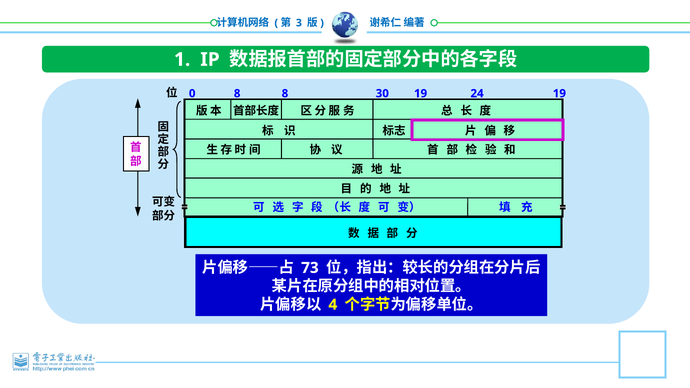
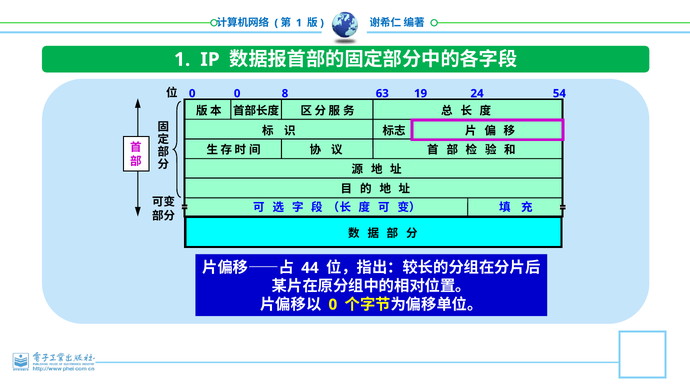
3 at (299, 23): 3 -> 1
0 8: 8 -> 0
30: 30 -> 63
24 19: 19 -> 54
73: 73 -> 44
4 at (333, 305): 4 -> 0
